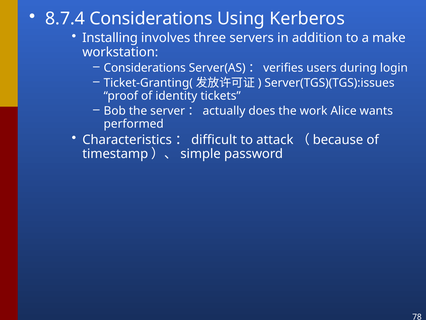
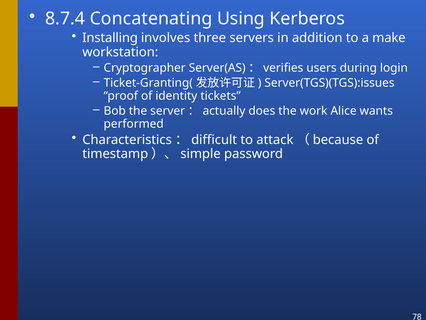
8.7.4 Considerations: Considerations -> Concatenating
Considerations at (145, 68): Considerations -> Cryptographer
